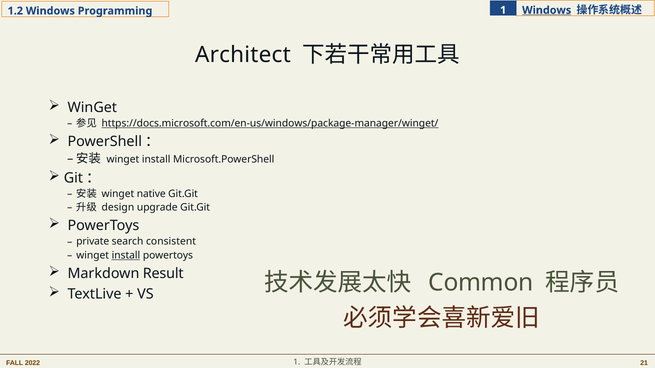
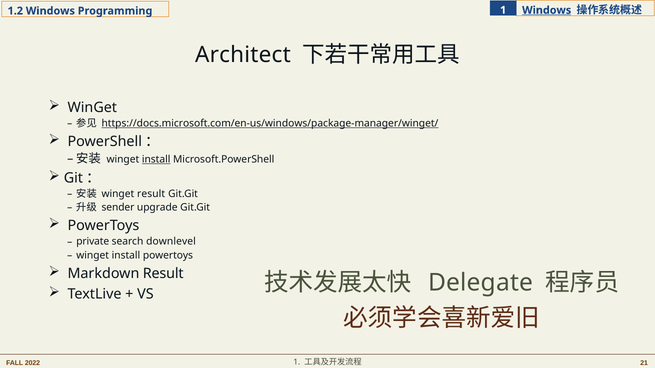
install at (156, 159) underline: none -> present
winget native: native -> result
design: design -> sender
consistent: consistent -> downlevel
install at (126, 255) underline: present -> none
Common: Common -> Delegate
